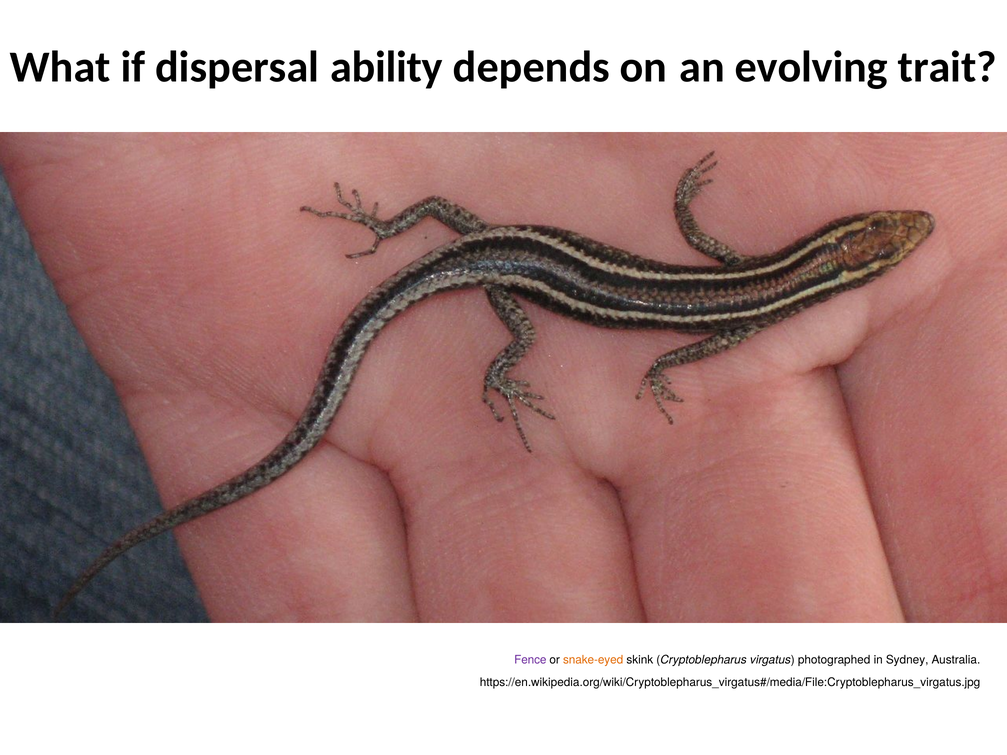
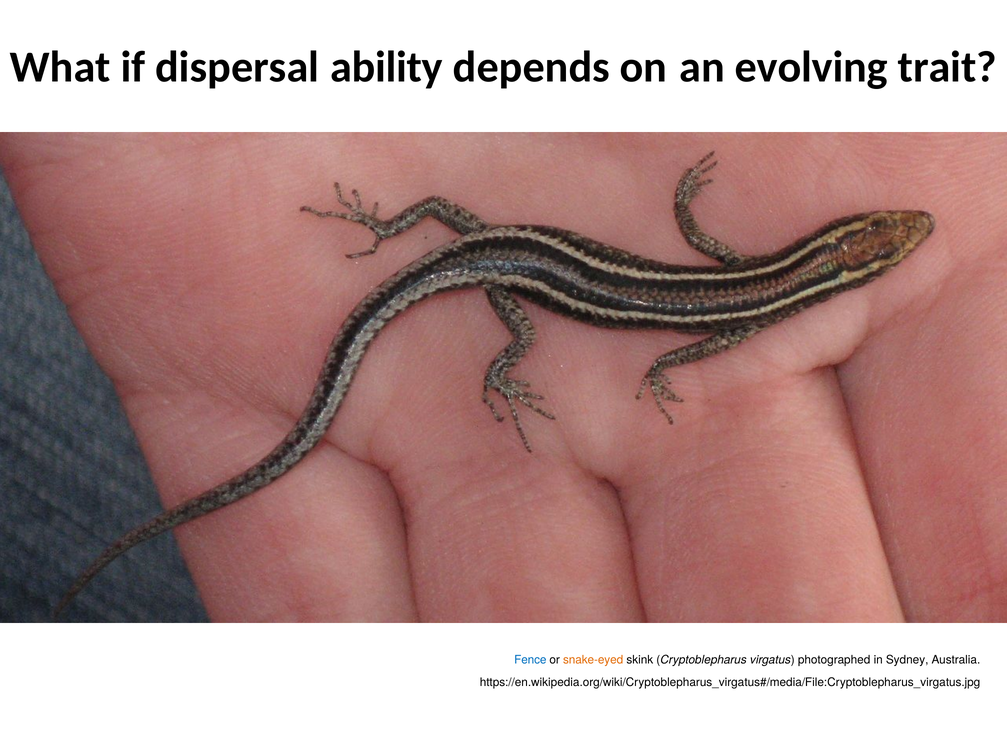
Fence colour: purple -> blue
